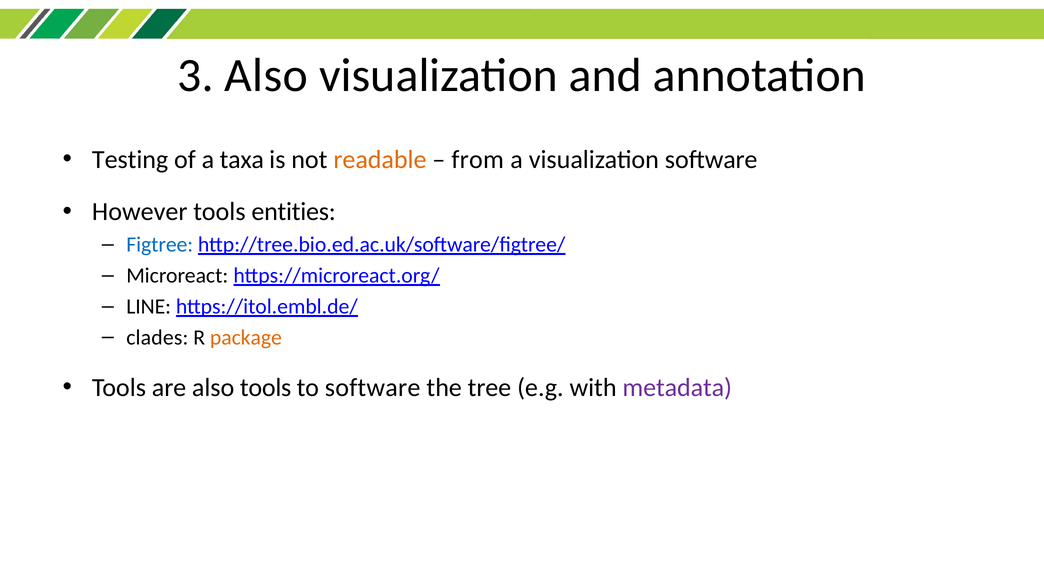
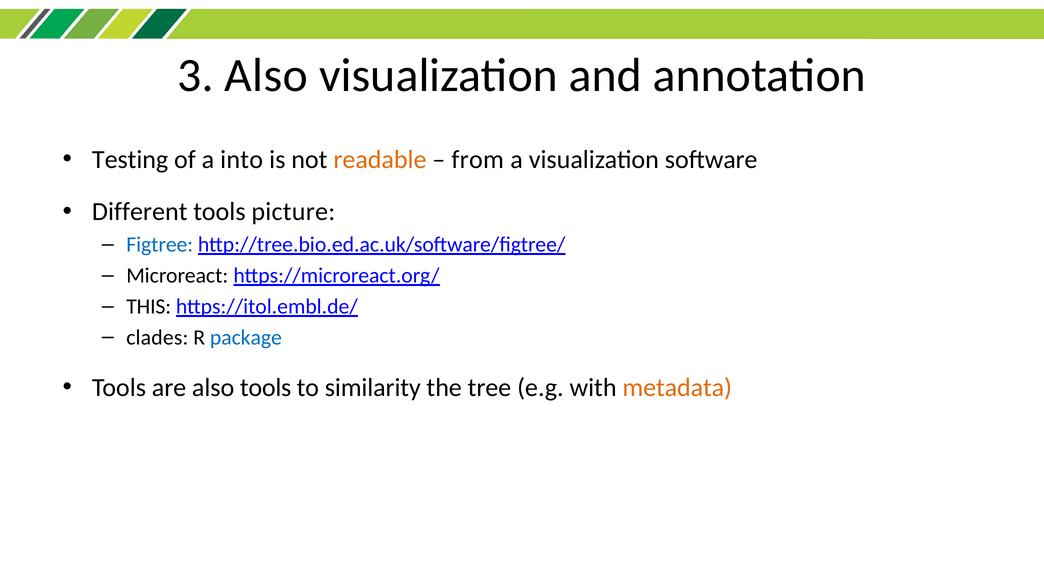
taxa: taxa -> into
However: However -> Different
entities: entities -> picture
LINE: LINE -> THIS
package colour: orange -> blue
to software: software -> similarity
metadata colour: purple -> orange
